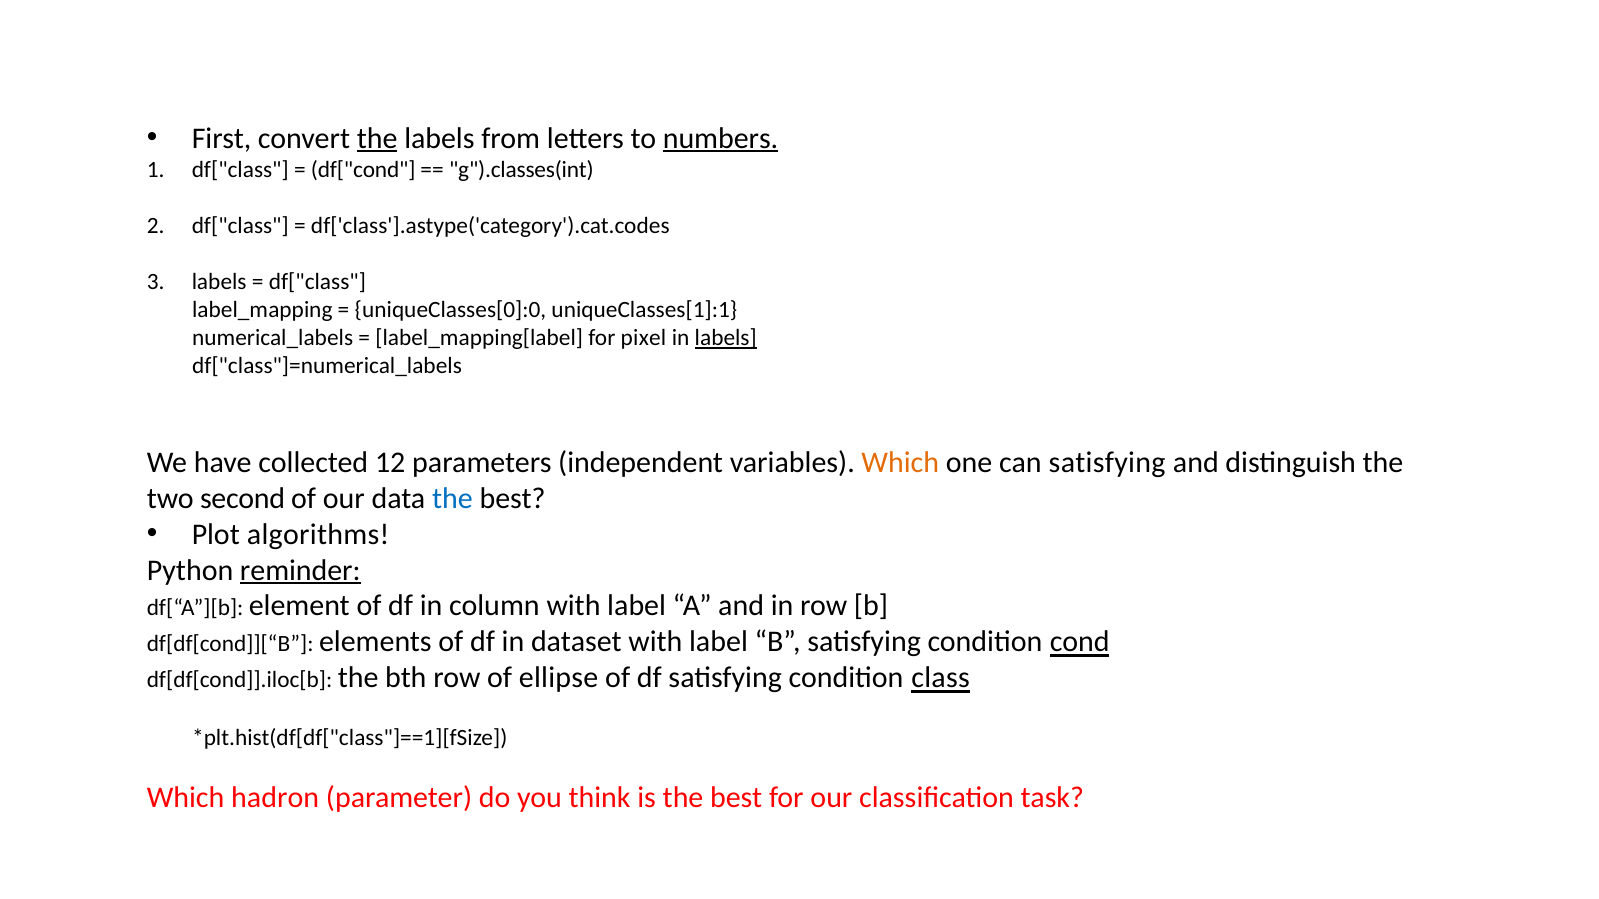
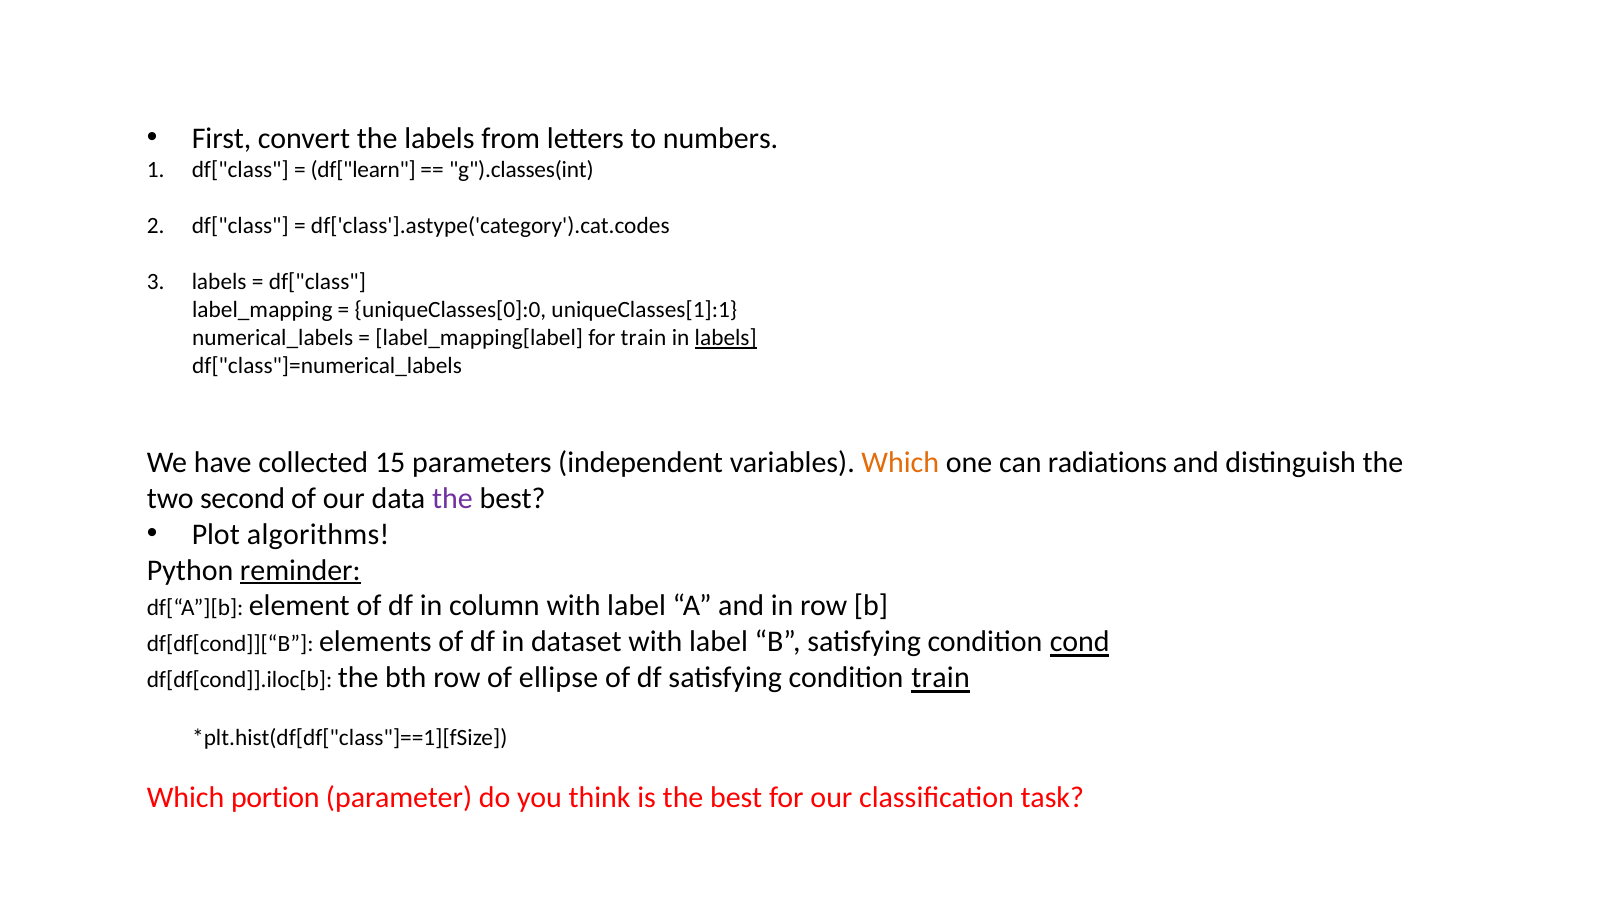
the at (377, 139) underline: present -> none
numbers underline: present -> none
df["cond: df["cond -> df["learn
for pixel: pixel -> train
12: 12 -> 15
can satisfying: satisfying -> radiations
the at (452, 498) colour: blue -> purple
condition class: class -> train
hadron: hadron -> portion
